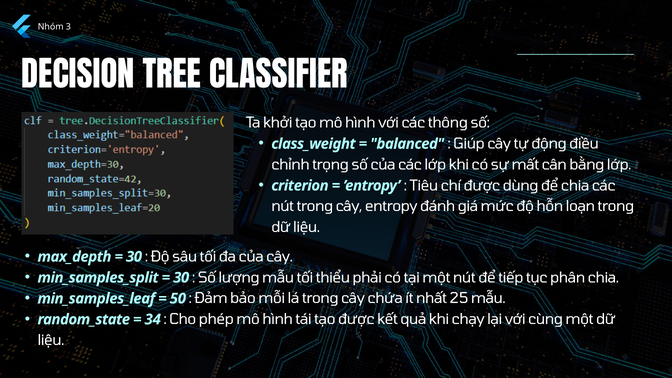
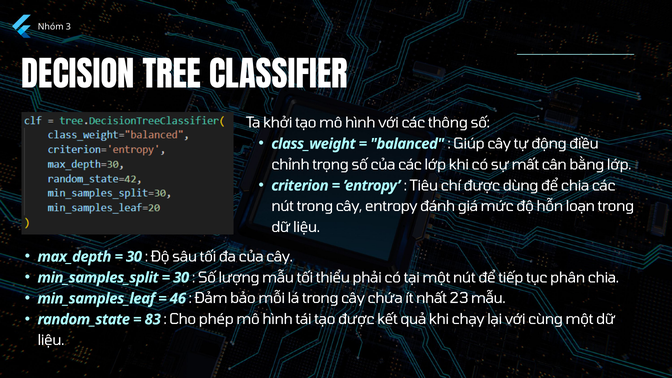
50: 50 -> 46
25: 25 -> 23
34: 34 -> 83
